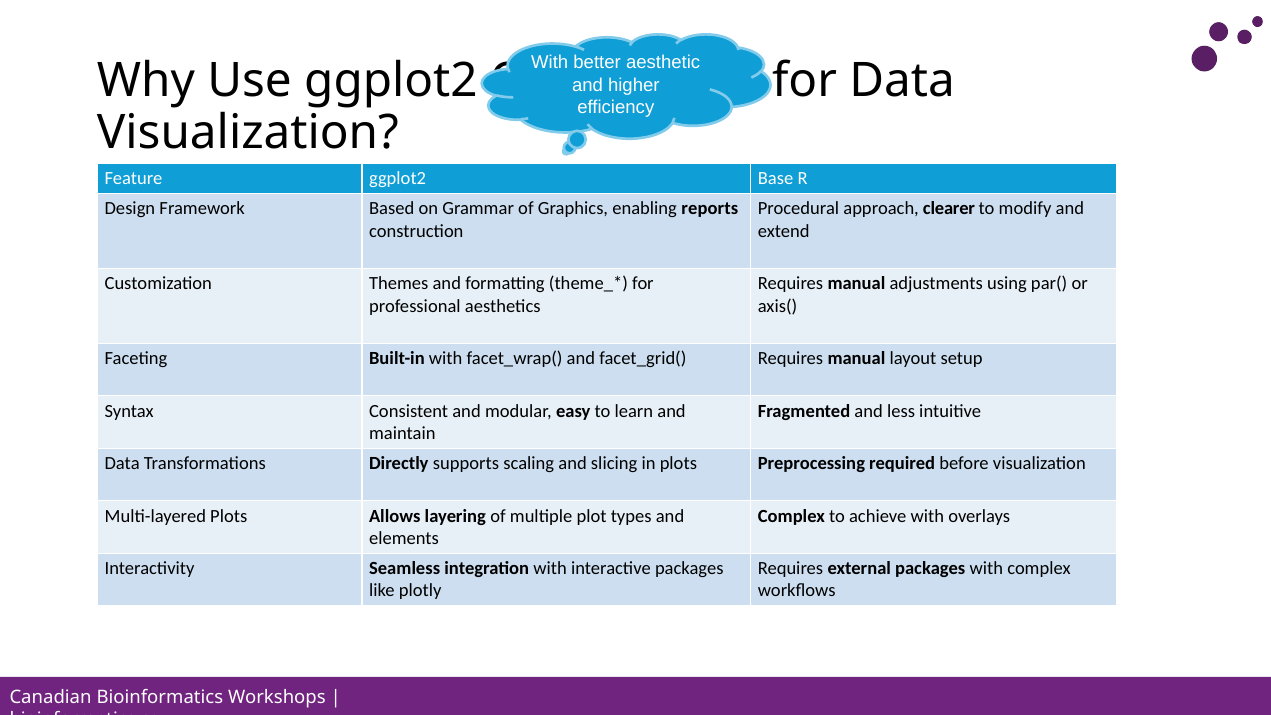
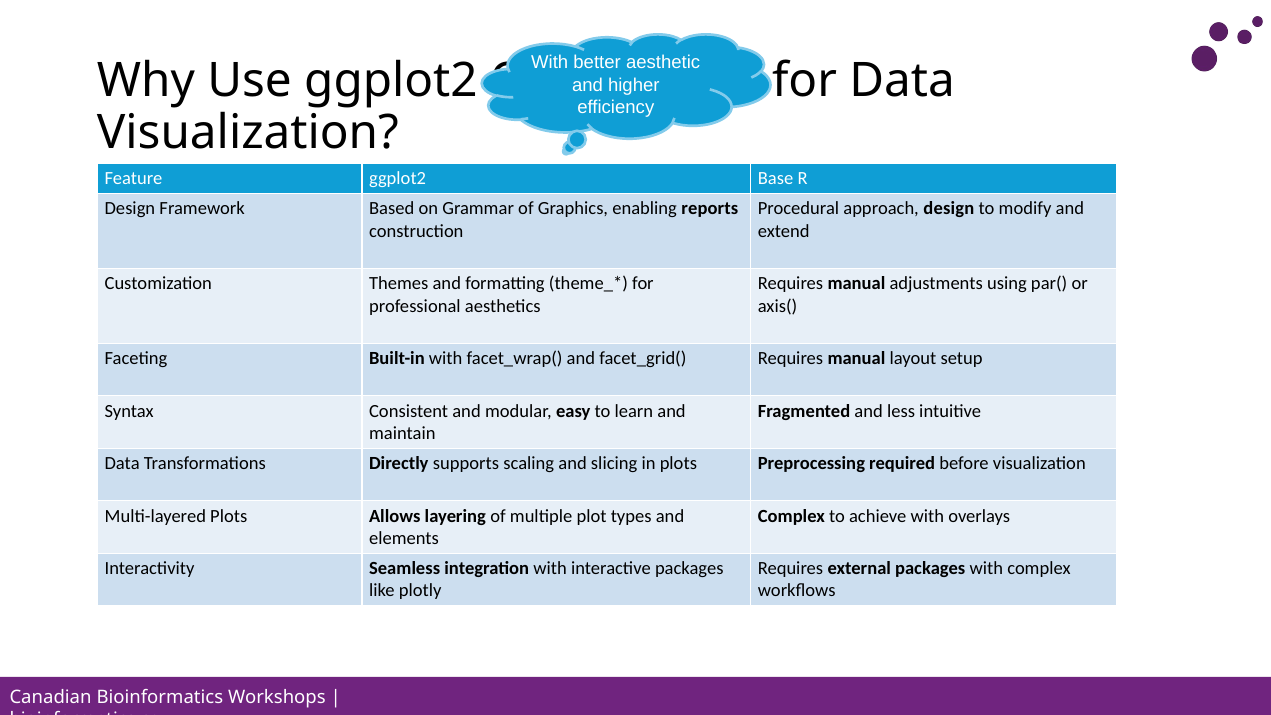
approach clearer: clearer -> design
